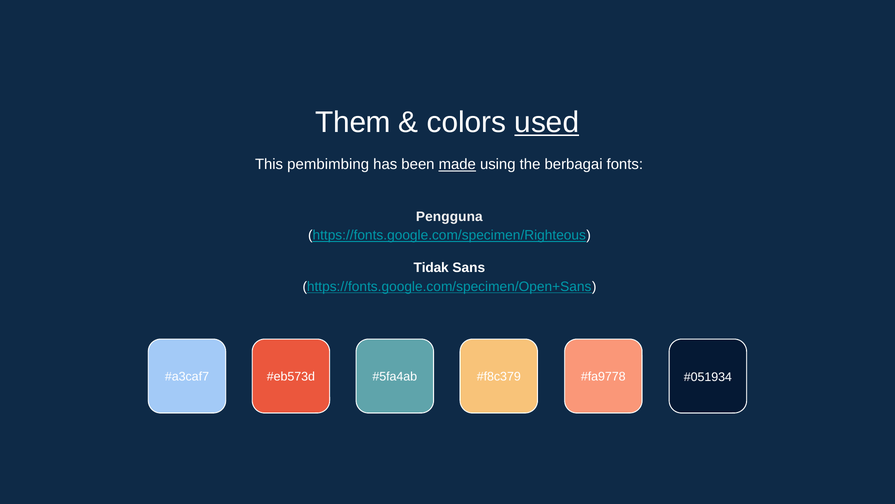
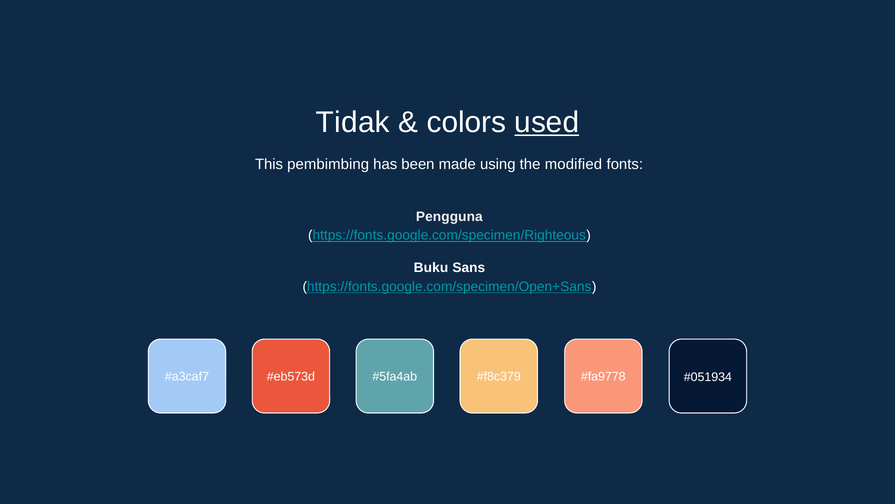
Them: Them -> Tidak
made underline: present -> none
berbagai: berbagai -> modified
Tidak: Tidak -> Buku
